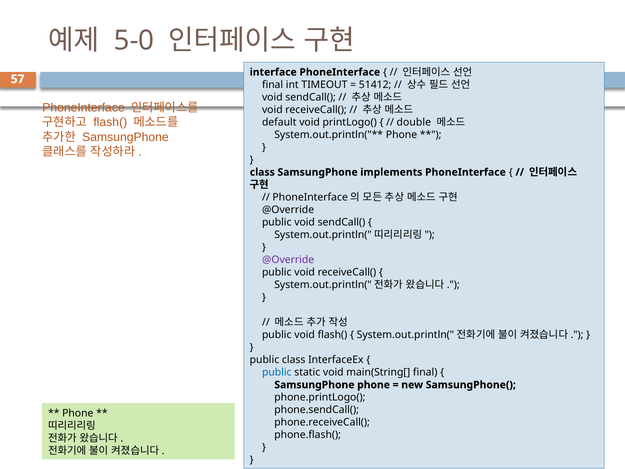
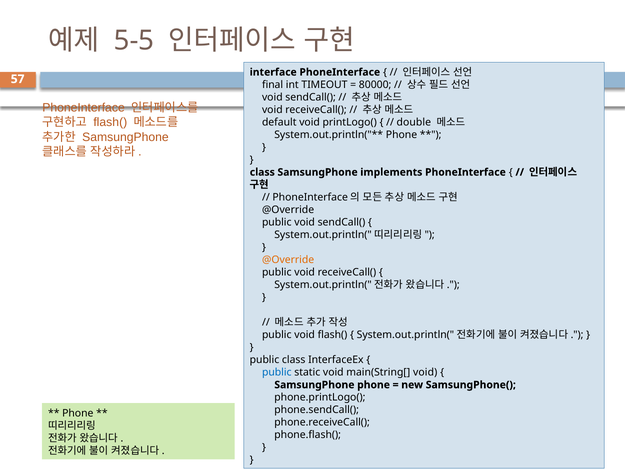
5-0: 5-0 -> 5-5
51412: 51412 -> 80000
@Override at (288, 260) colour: purple -> orange
main(String[ final: final -> void
